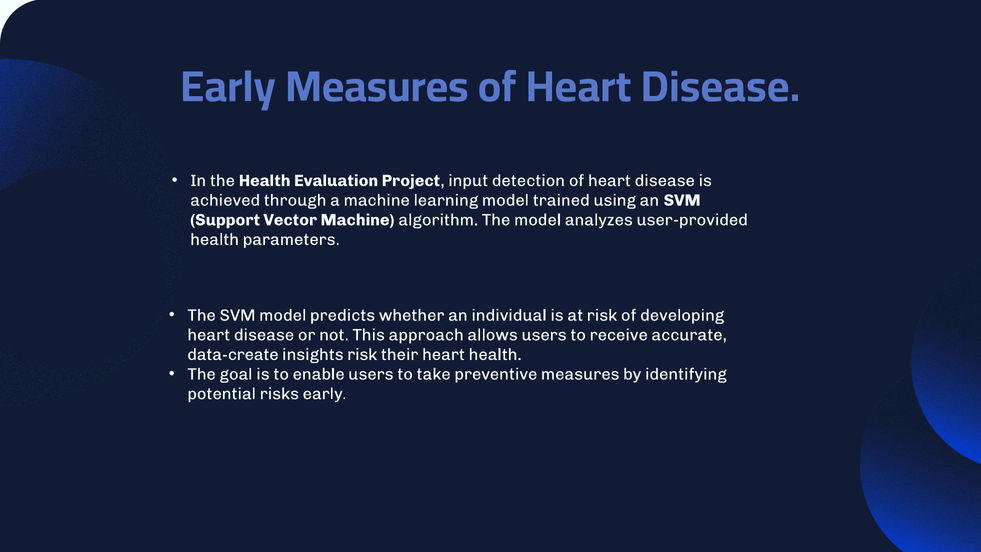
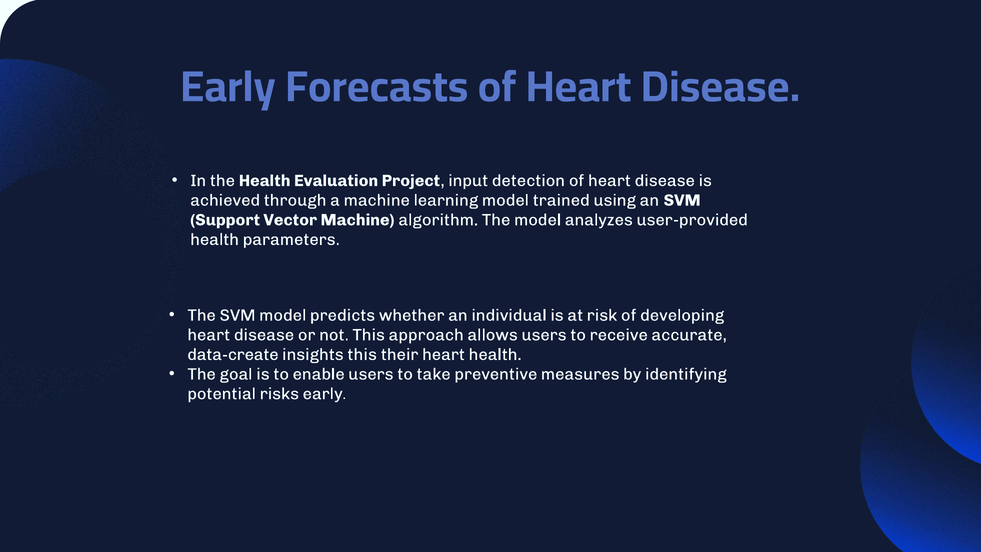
Early Measures: Measures -> Forecasts
insights risk: risk -> this
